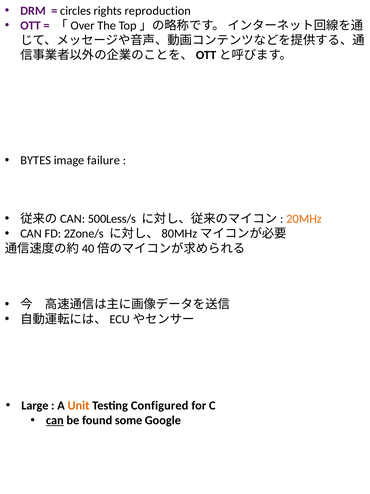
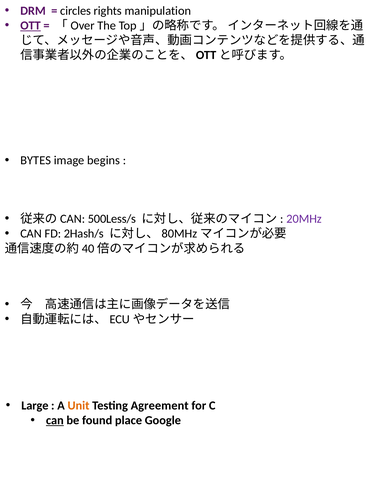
reproduction: reproduction -> manipulation
OTT underline: none -> present
failure: failure -> begins
20MHz colour: orange -> purple
2Zone/s: 2Zone/s -> 2Hash/s
Configured: Configured -> Agreement
some: some -> place
